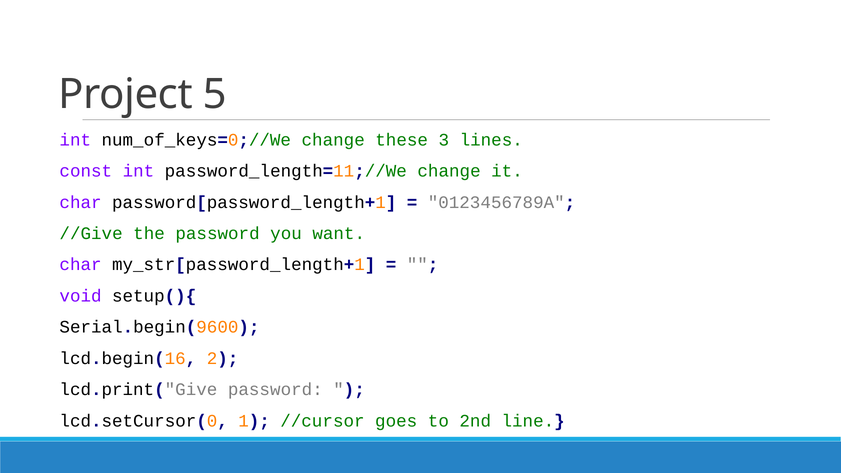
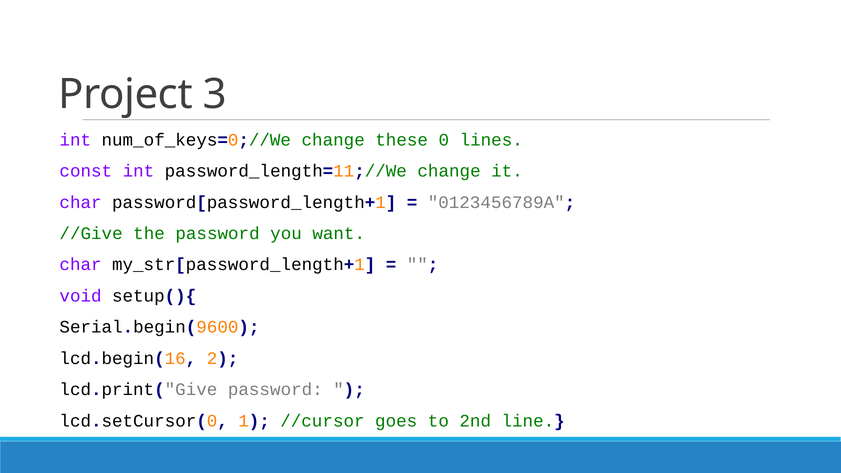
5: 5 -> 3
3: 3 -> 0
